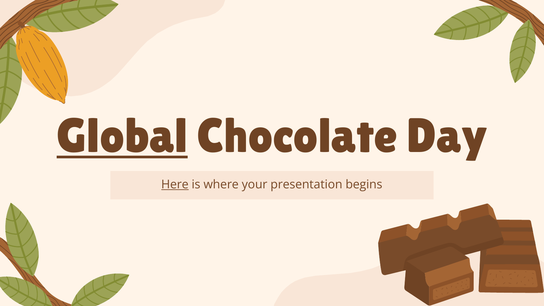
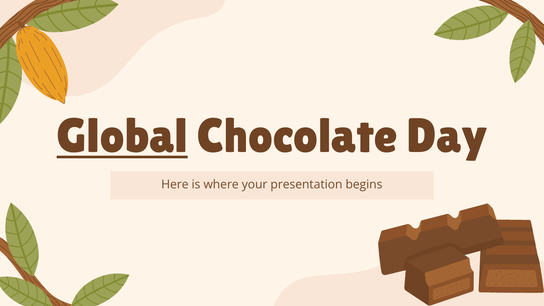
Here underline: present -> none
